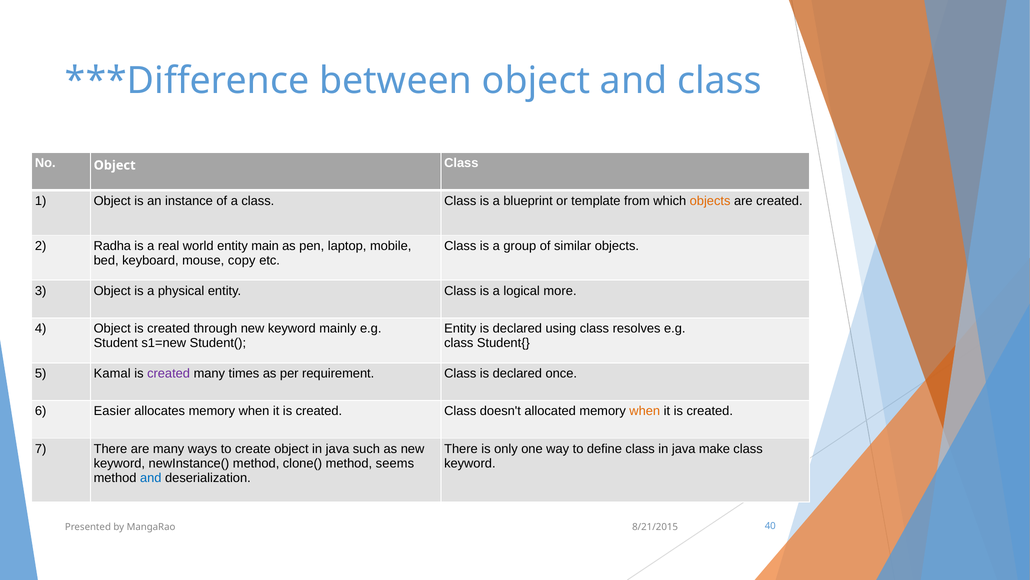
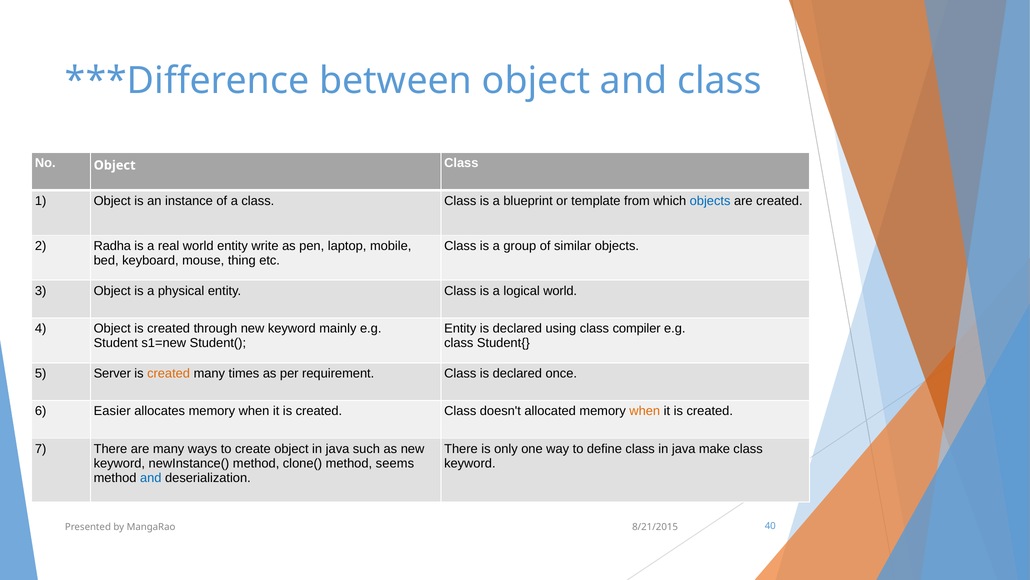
objects at (710, 201) colour: orange -> blue
main: main -> write
copy: copy -> thing
logical more: more -> world
resolves: resolves -> compiler
Kamal: Kamal -> Server
created at (169, 373) colour: purple -> orange
